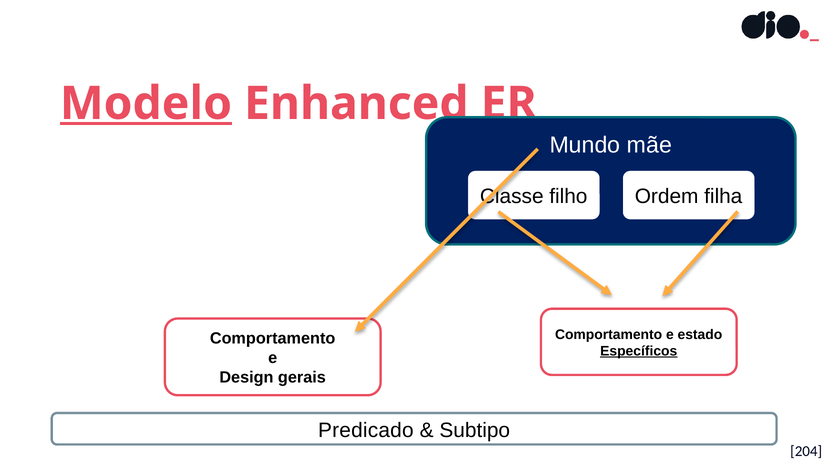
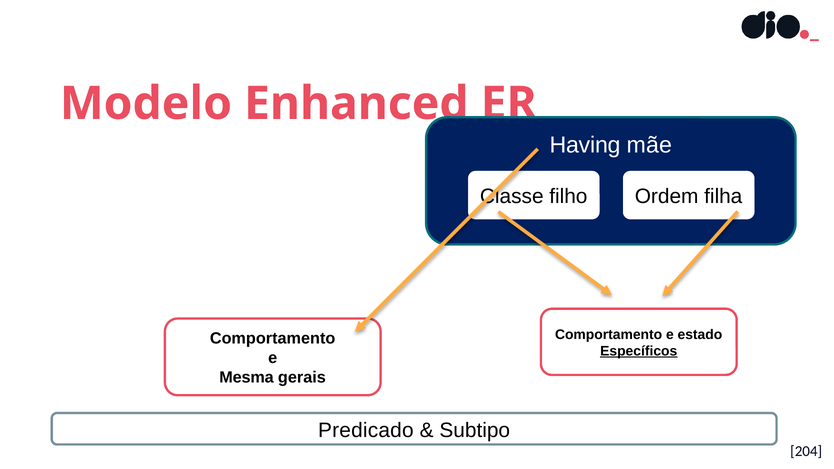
Modelo underline: present -> none
Mundo: Mundo -> Having
Design: Design -> Mesma
